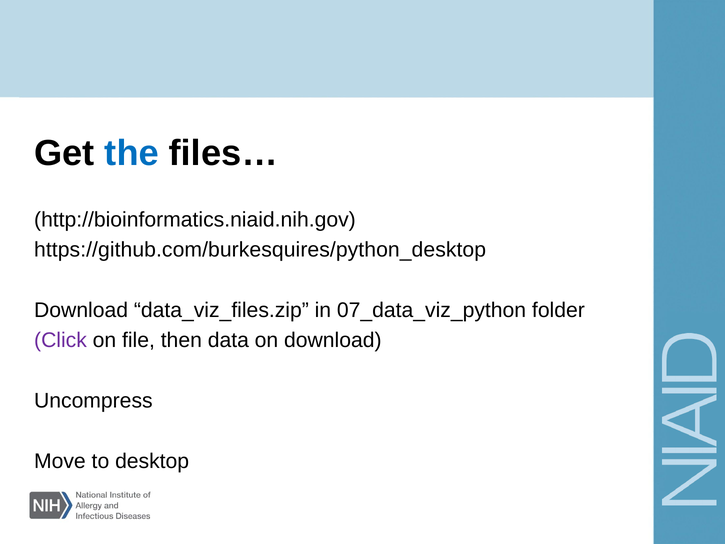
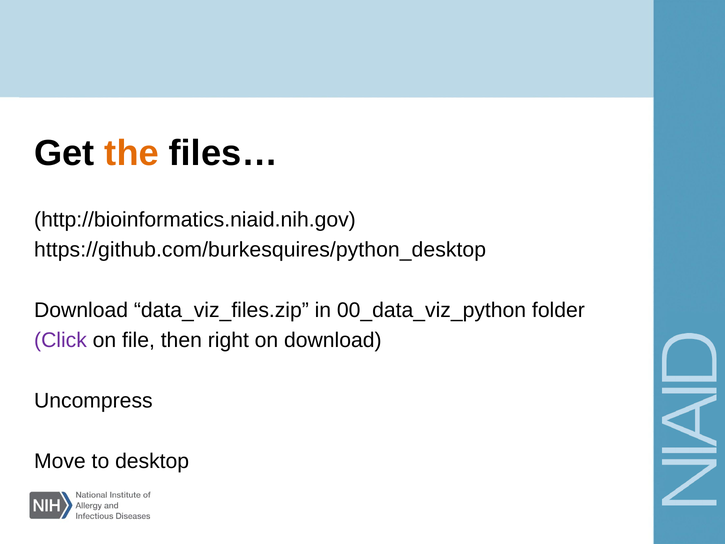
the colour: blue -> orange
07_data_viz_python: 07_data_viz_python -> 00_data_viz_python
data: data -> right
